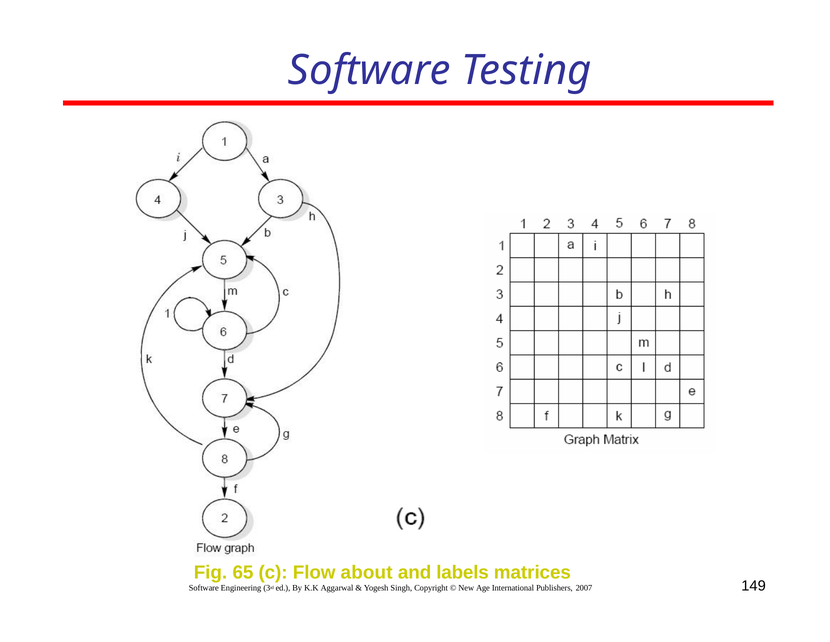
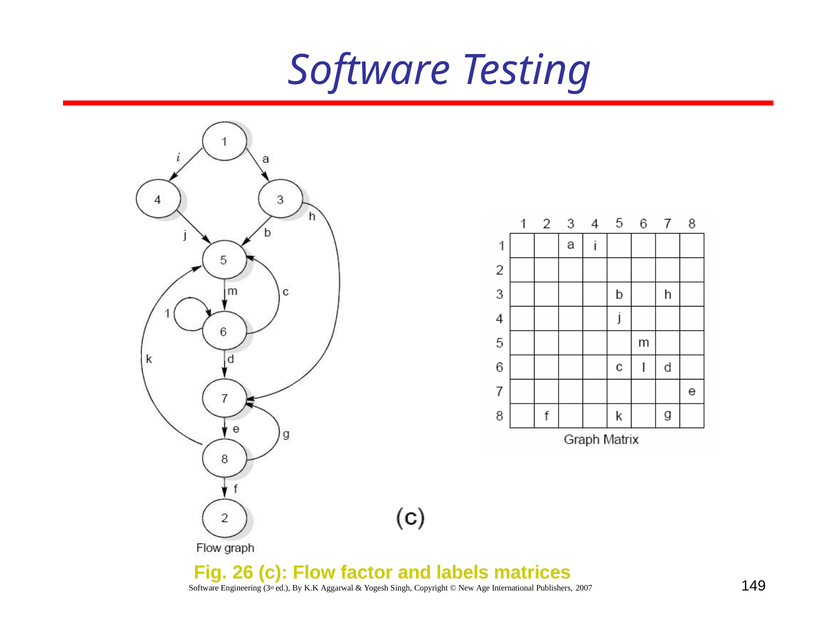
65: 65 -> 26
about: about -> factor
